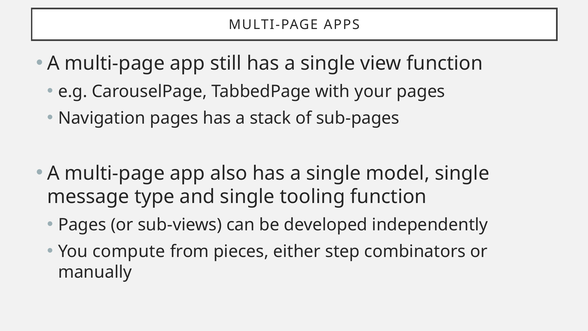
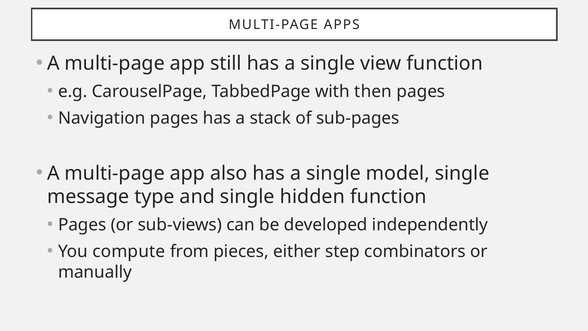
your: your -> then
tooling: tooling -> hidden
